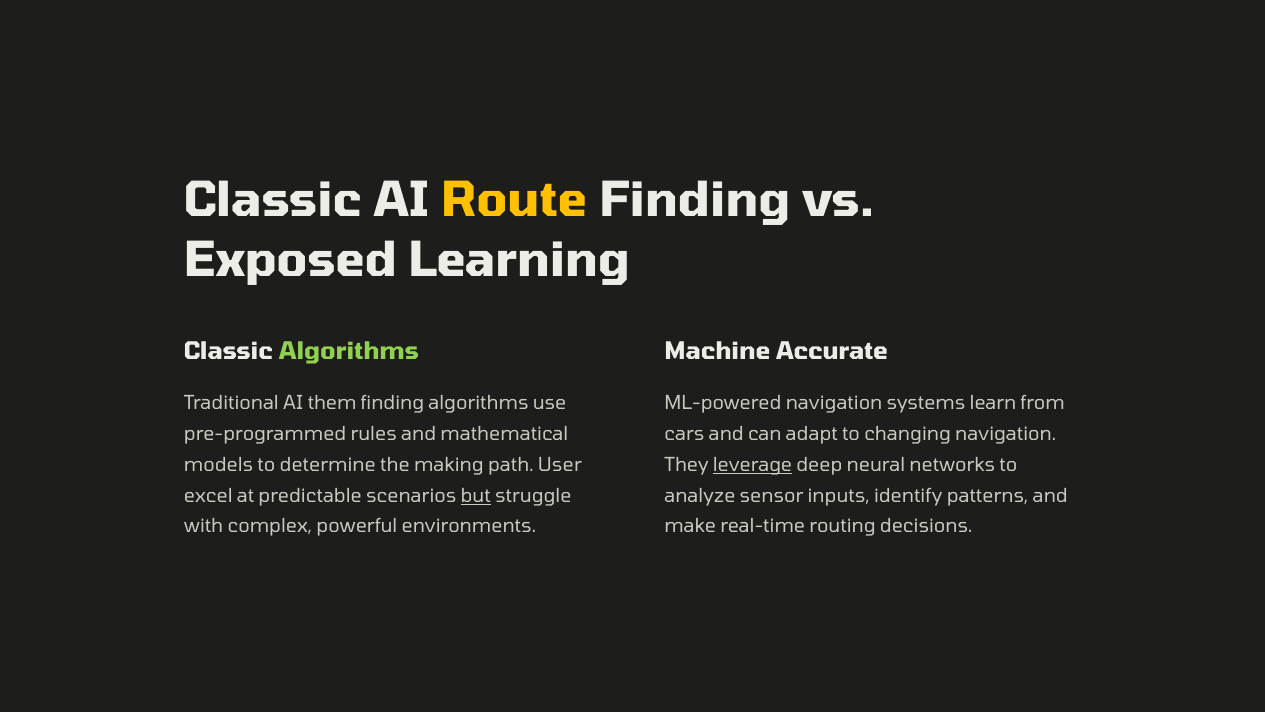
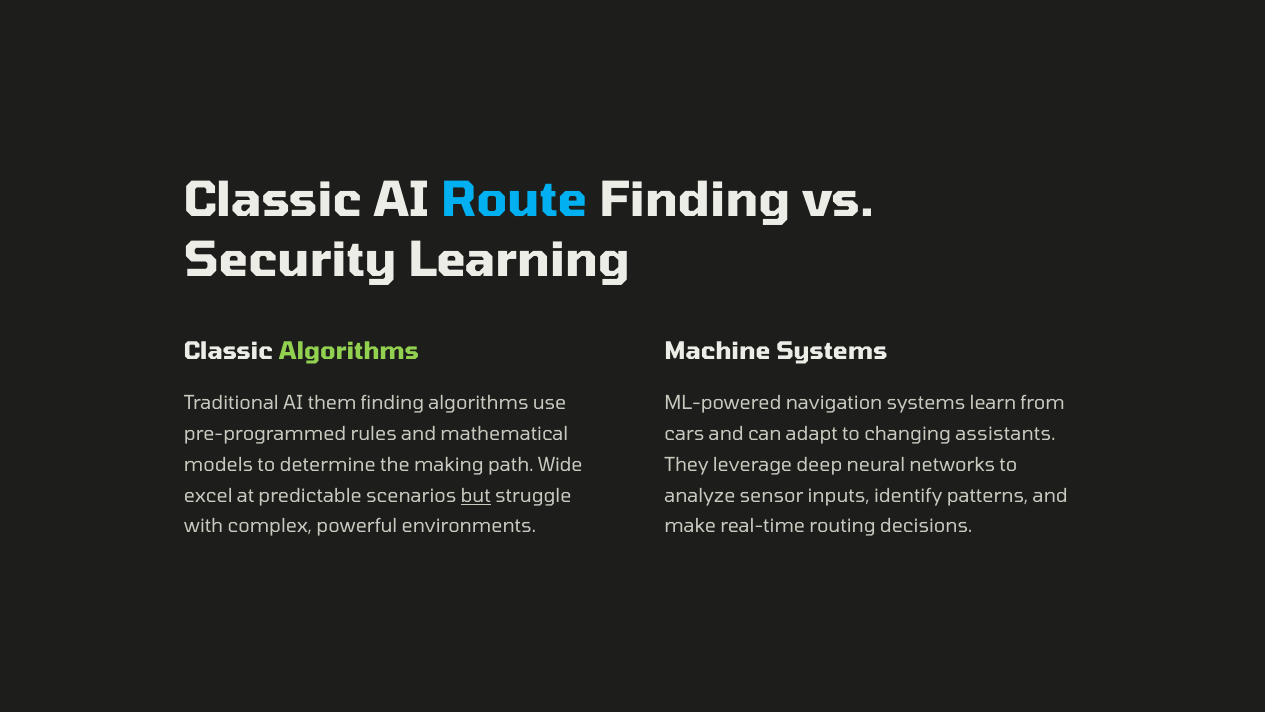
Route colour: yellow -> light blue
Exposed: Exposed -> Security
Machine Accurate: Accurate -> Systems
changing navigation: navigation -> assistants
User: User -> Wide
leverage underline: present -> none
